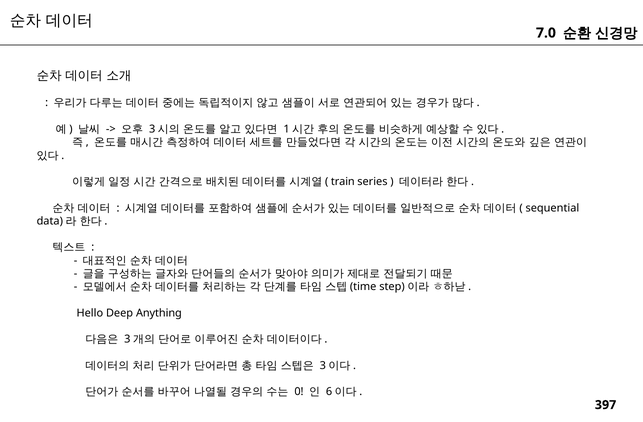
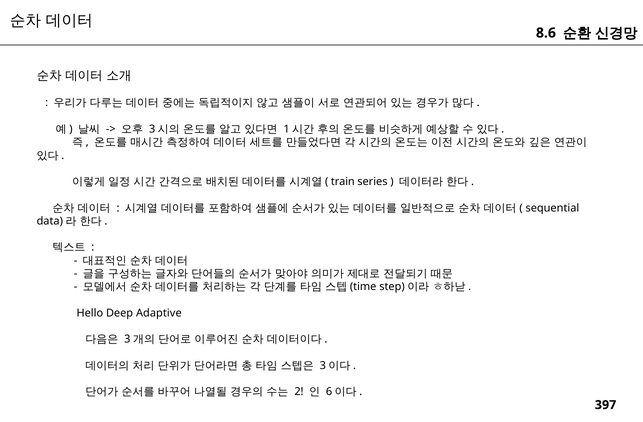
7.0: 7.0 -> 8.6
Anything: Anything -> Adaptive
0: 0 -> 2
